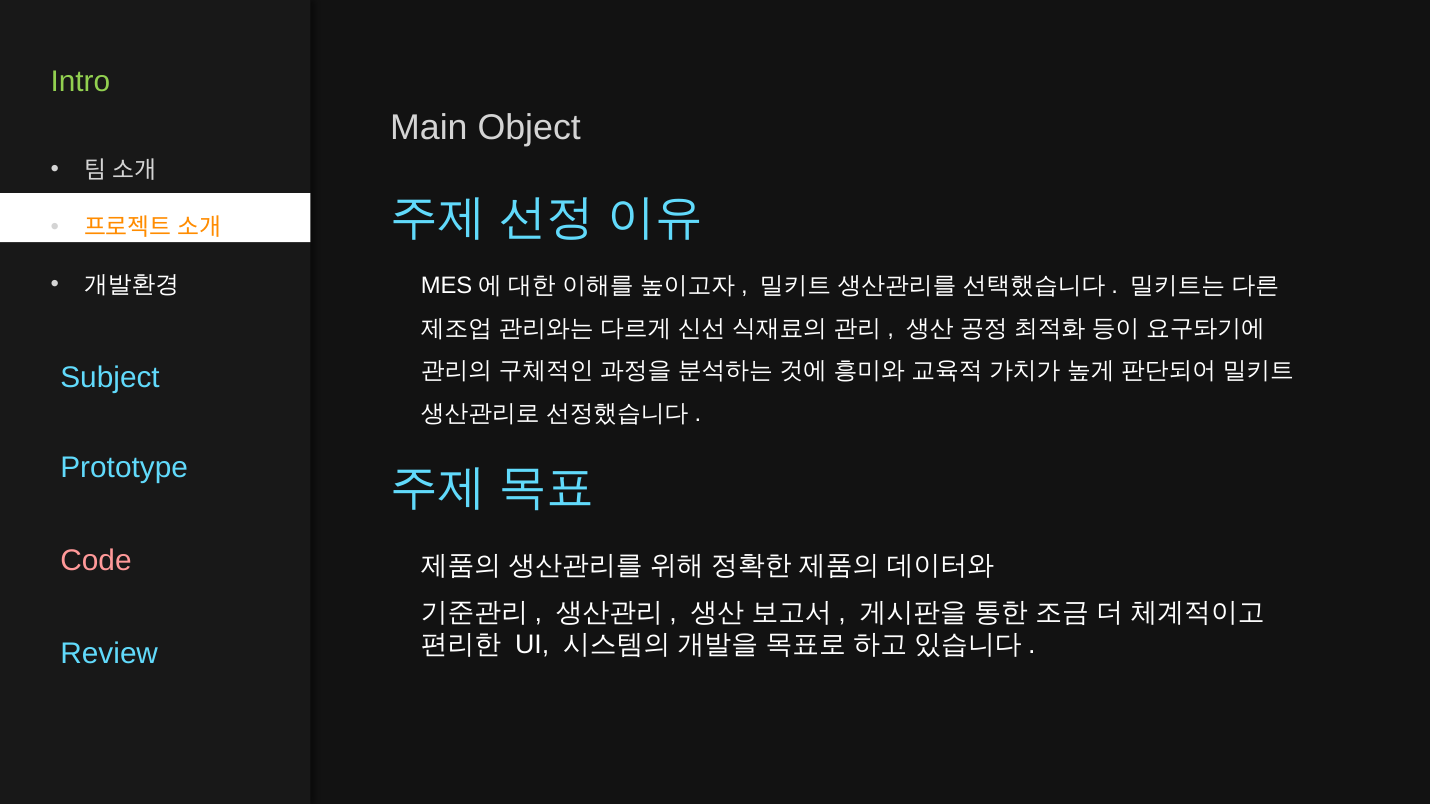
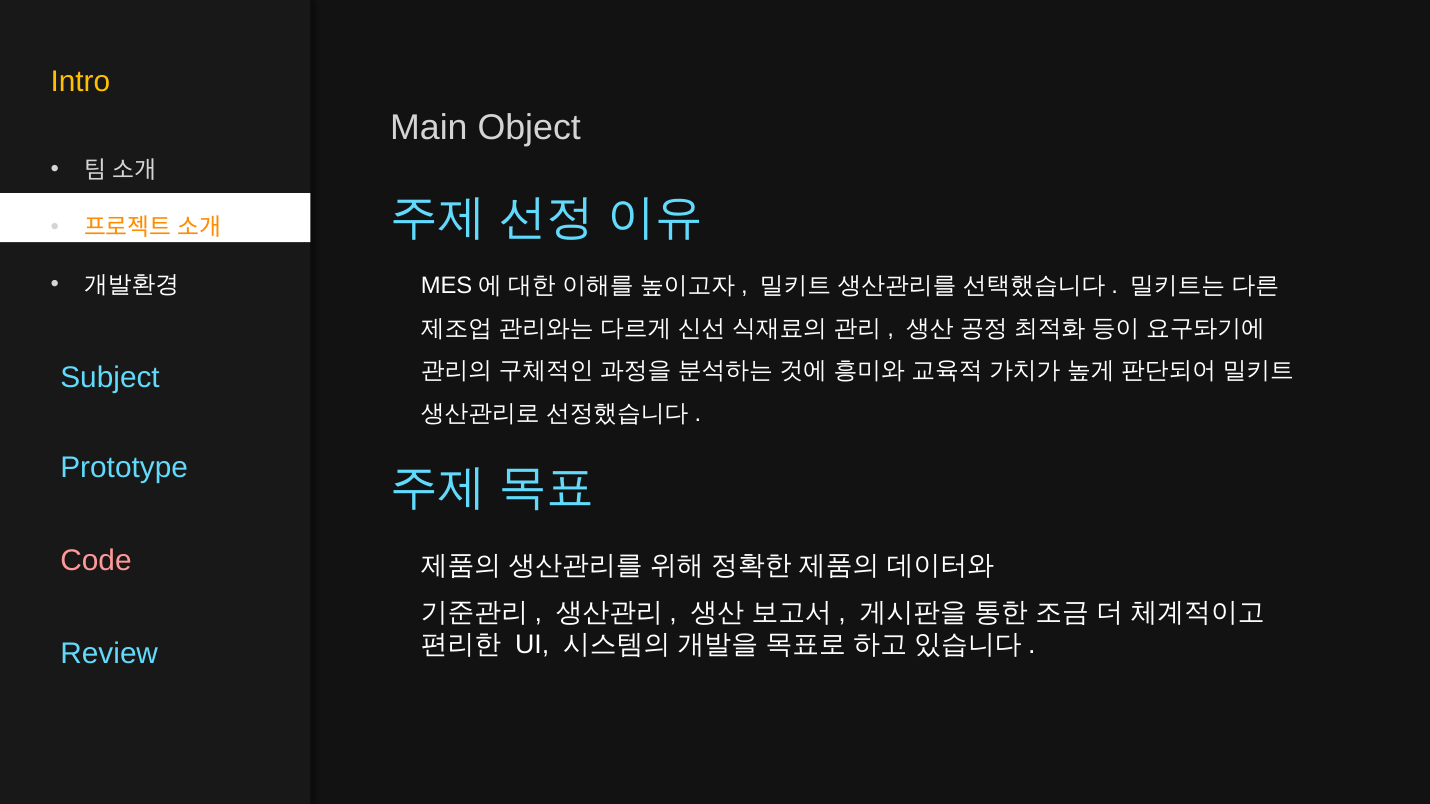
Intro colour: light green -> yellow
